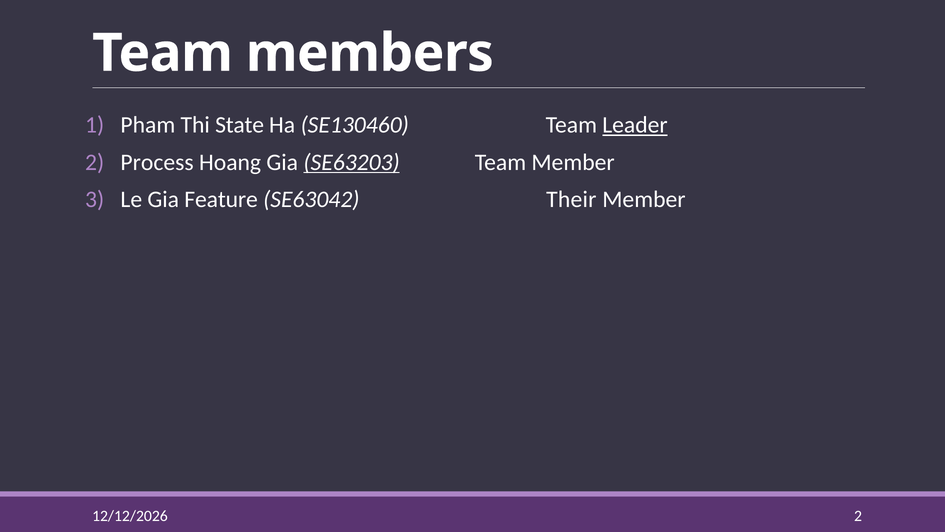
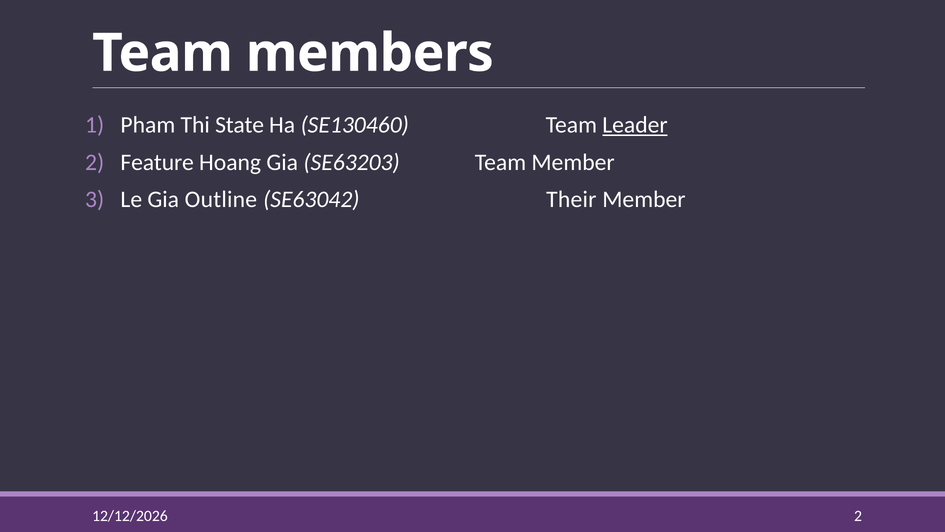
Process: Process -> Feature
SE63203 underline: present -> none
Feature: Feature -> Outline
